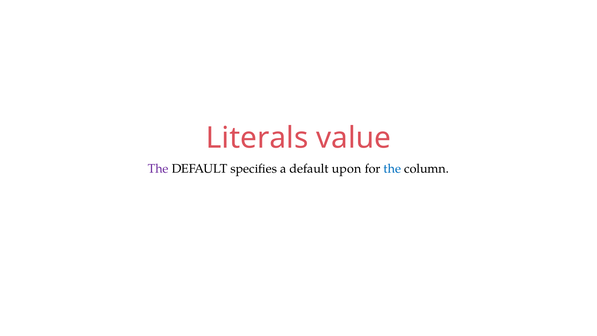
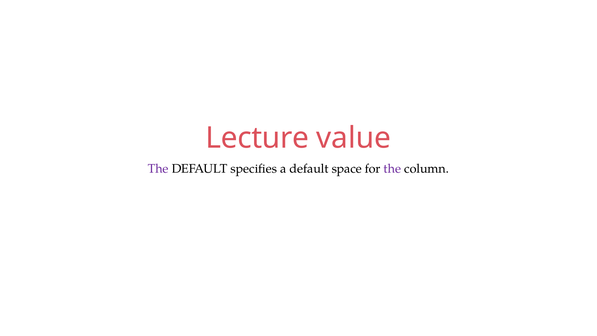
Literals: Literals -> Lecture
upon: upon -> space
the at (392, 169) colour: blue -> purple
